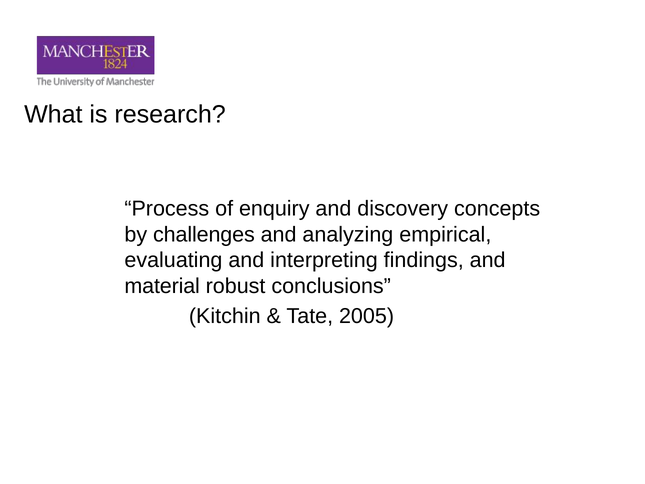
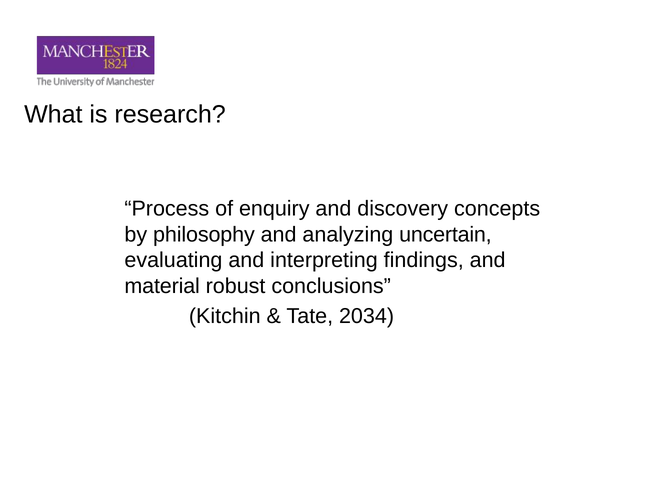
challenges: challenges -> philosophy
empirical: empirical -> uncertain
2005: 2005 -> 2034
